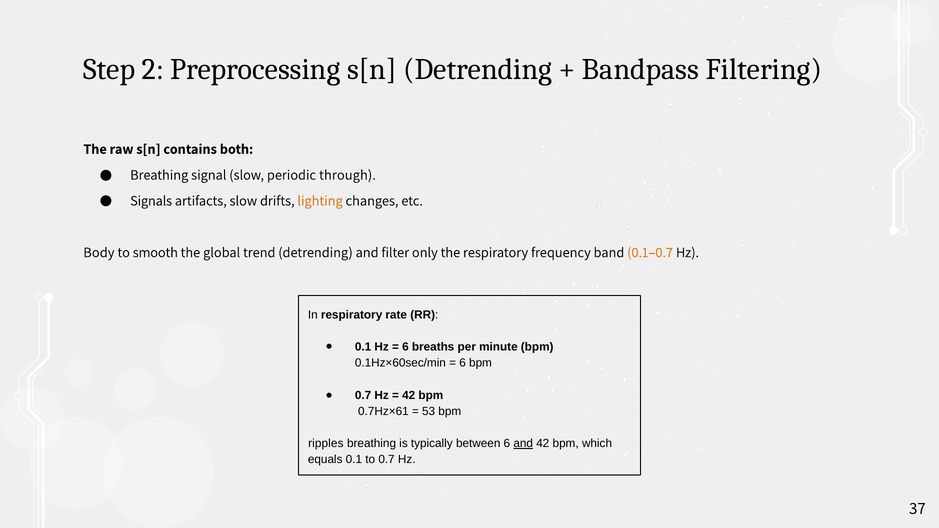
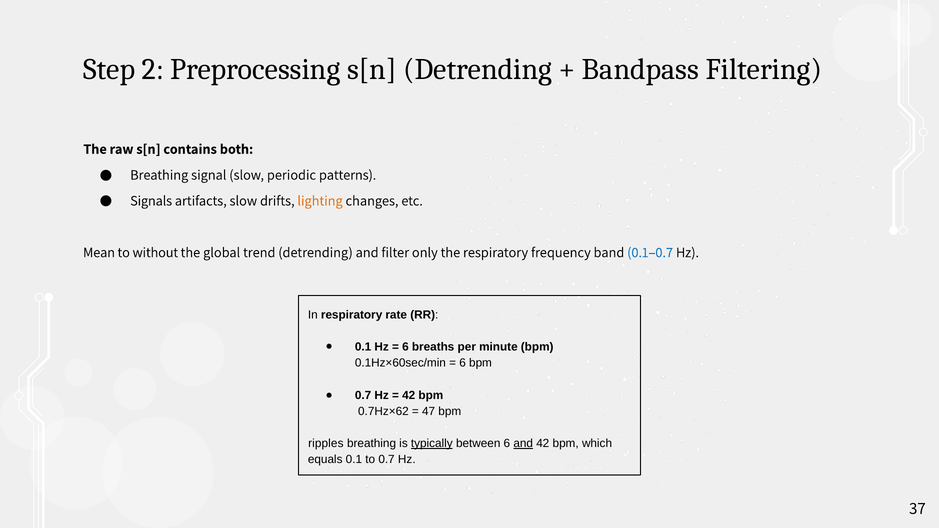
through: through -> patterns
Body: Body -> Mean
smooth: smooth -> without
0.1–0.7 colour: orange -> blue
0.7Hz×61: 0.7Hz×61 -> 0.7Hz×62
53: 53 -> 47
typically underline: none -> present
